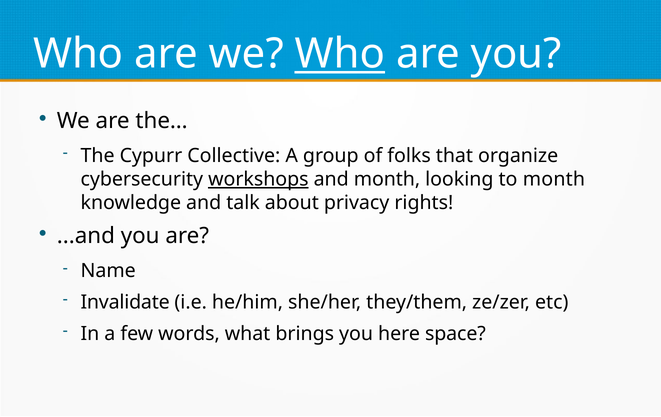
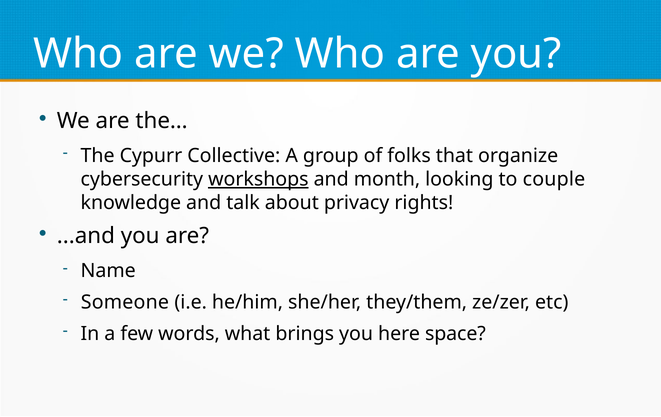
Who at (340, 54) underline: present -> none
to month: month -> couple
Invalidate: Invalidate -> Someone
